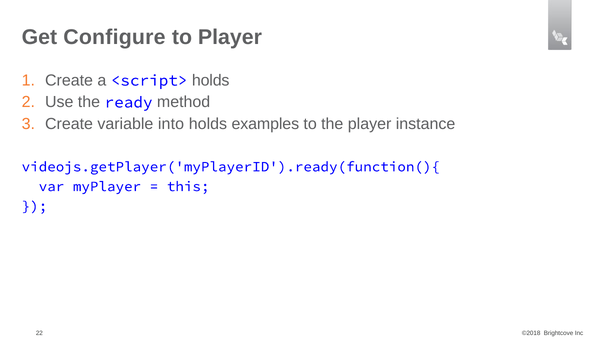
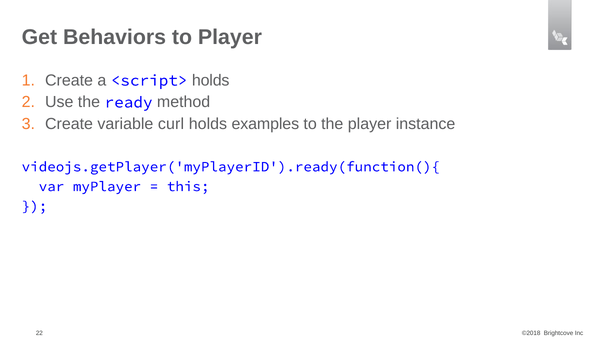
Configure: Configure -> Behaviors
into: into -> curl
